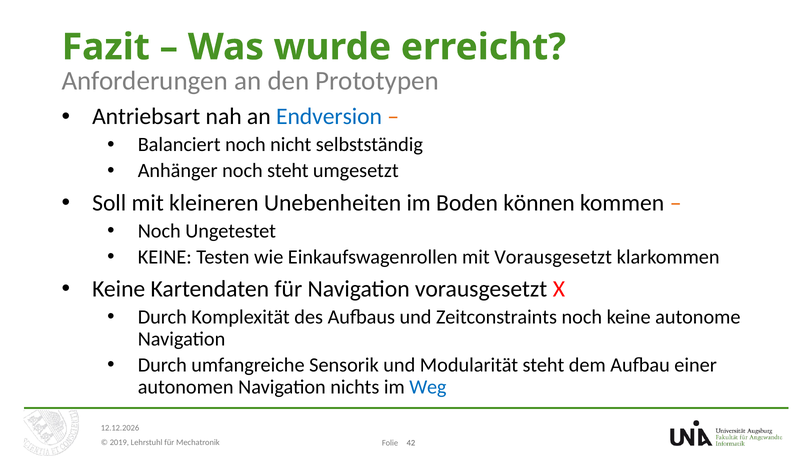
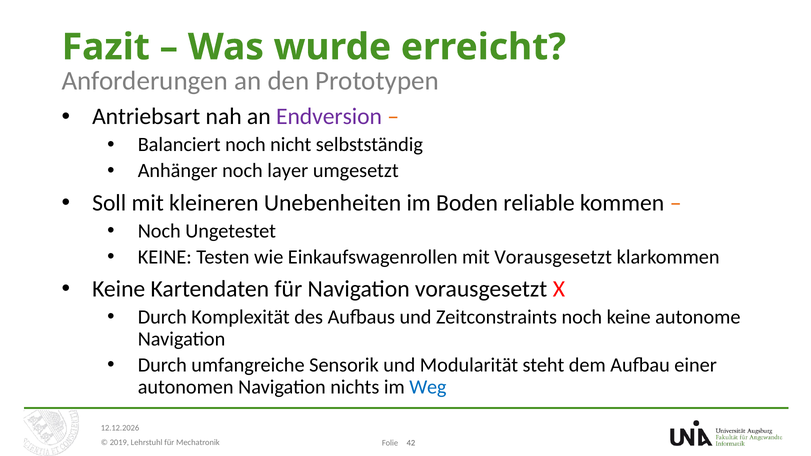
Endversion colour: blue -> purple
noch steht: steht -> layer
können: können -> reliable
